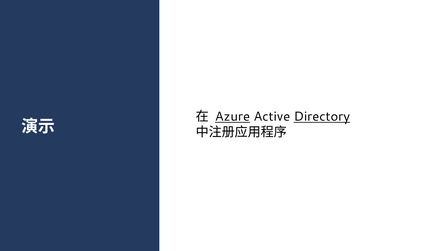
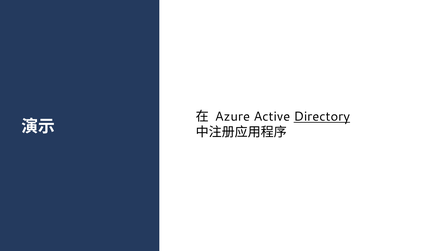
Azure underline: present -> none
